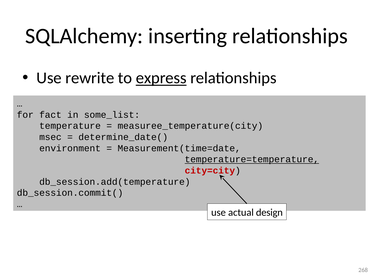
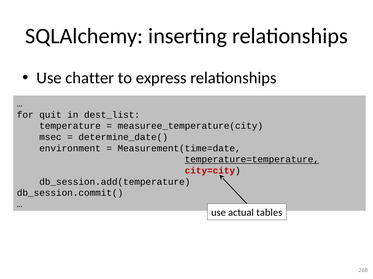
rewrite: rewrite -> chatter
express underline: present -> none
fact: fact -> quit
some_list: some_list -> dest_list
design: design -> tables
